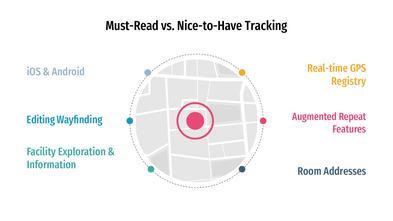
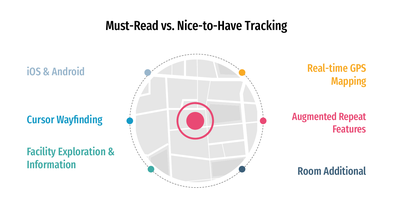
Registry: Registry -> Mapping
Editing: Editing -> Cursor
Addresses: Addresses -> Additional
